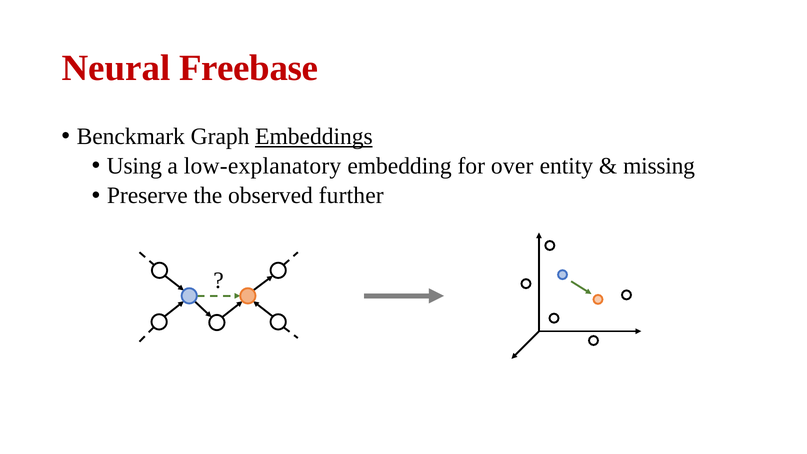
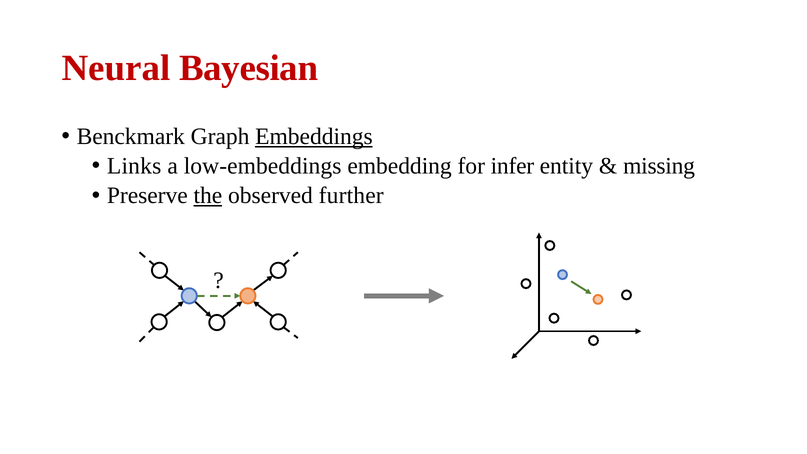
Freebase: Freebase -> Bayesian
Using: Using -> Links
low-explanatory: low-explanatory -> low-embeddings
over: over -> infer
the underline: none -> present
